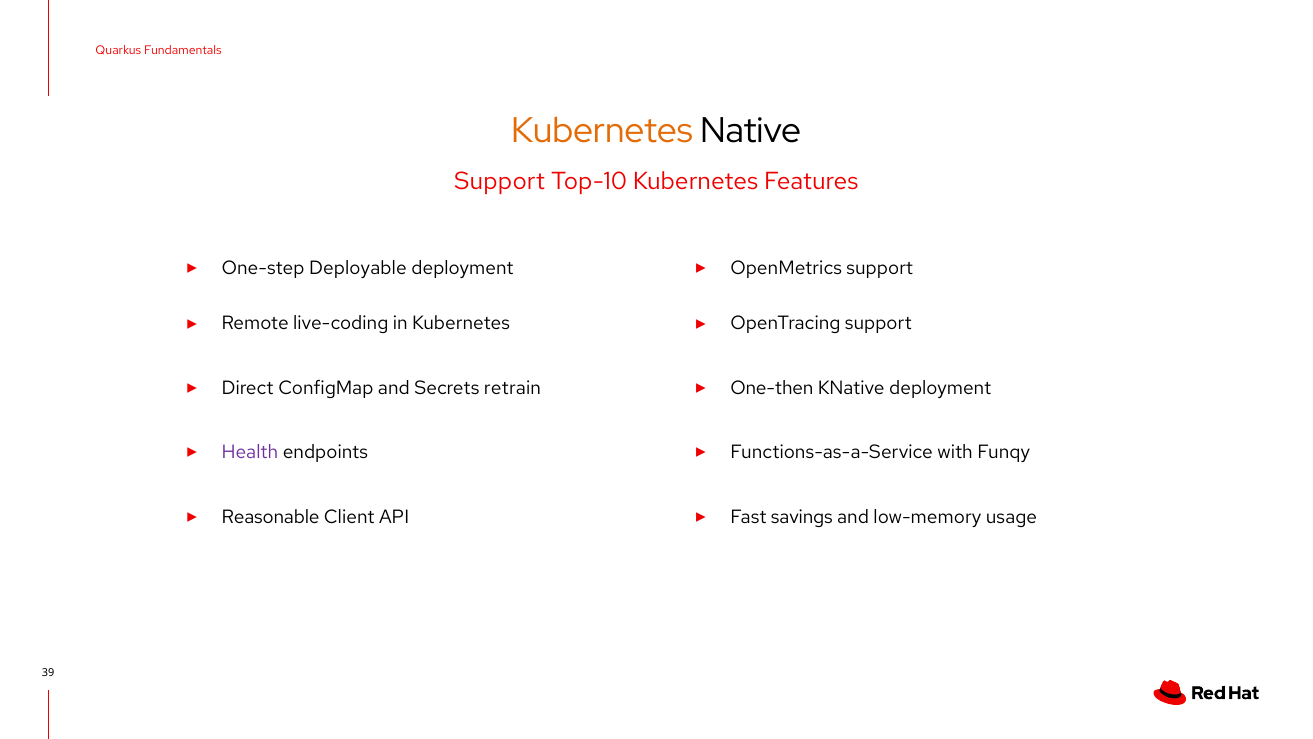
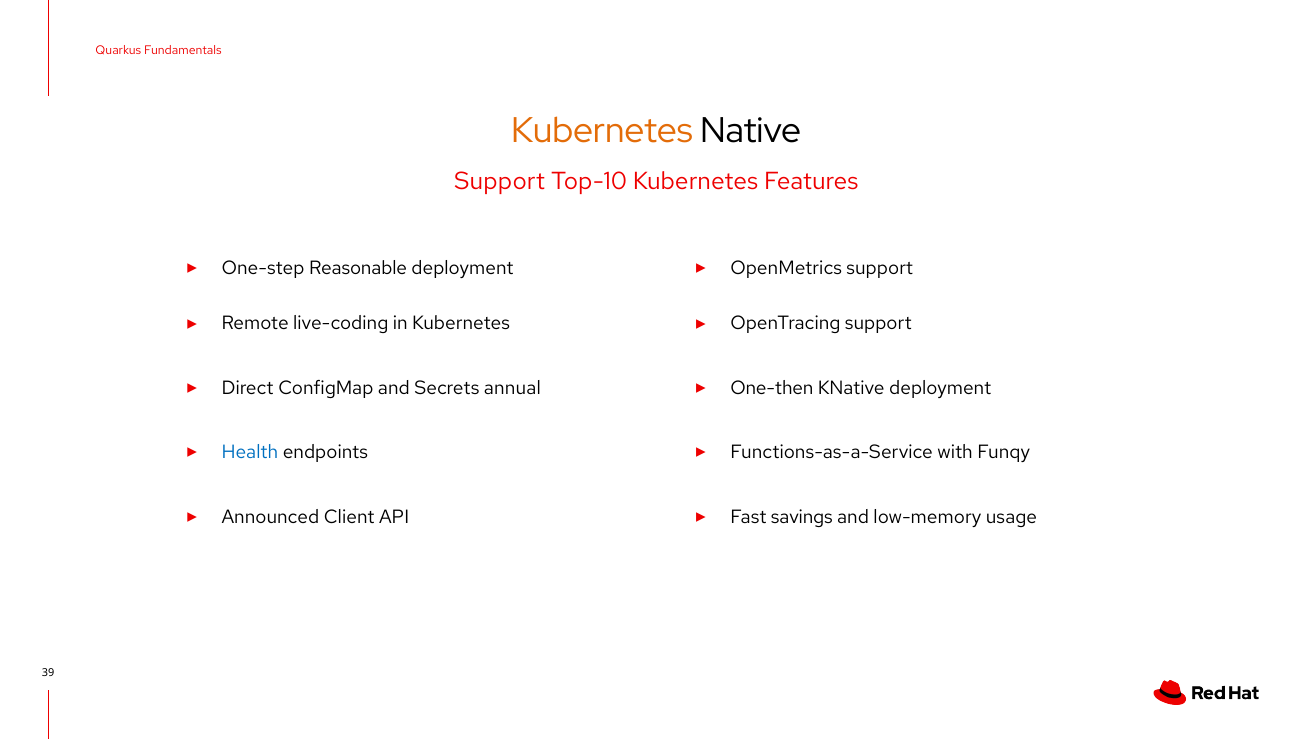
Deployable: Deployable -> Reasonable
retrain: retrain -> annual
Health colour: purple -> blue
Reasonable: Reasonable -> Announced
